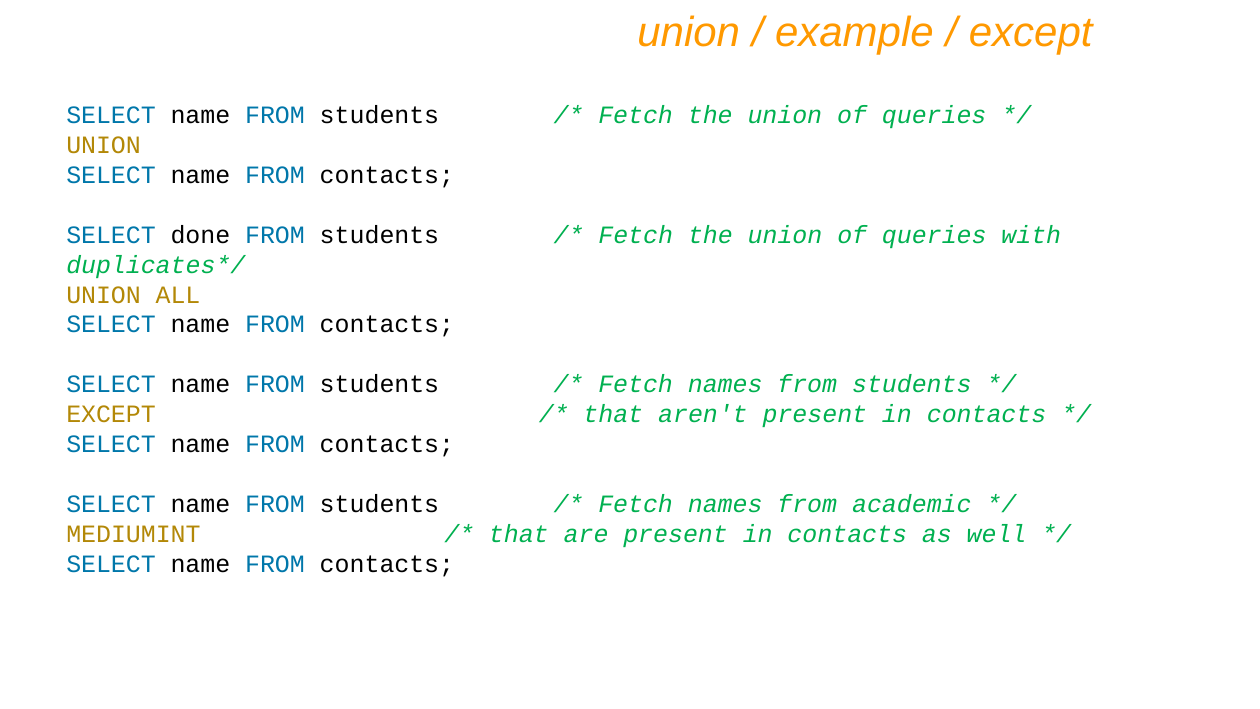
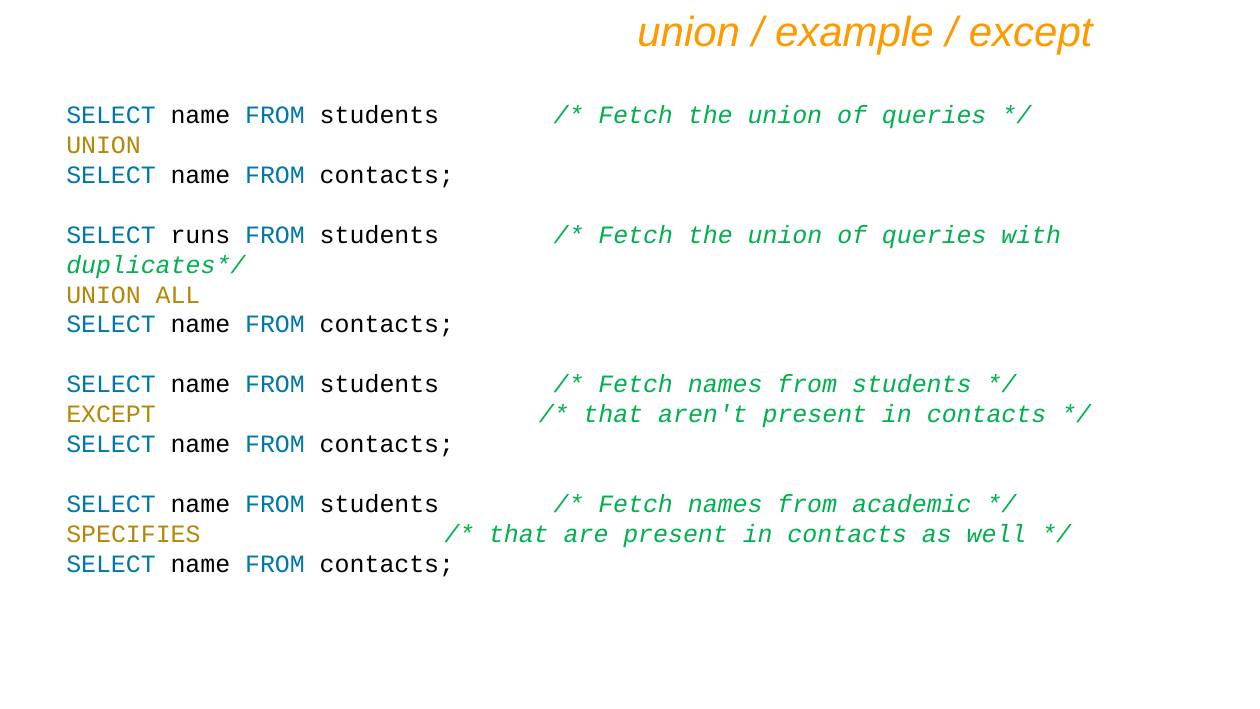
done: done -> runs
MEDIUMINT: MEDIUMINT -> SPECIFIES
